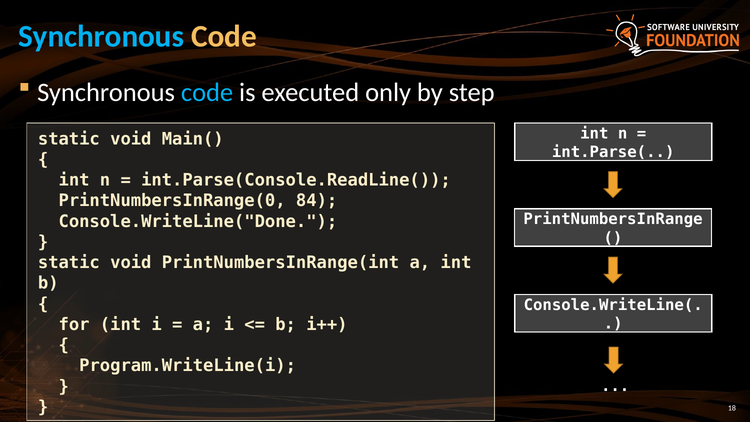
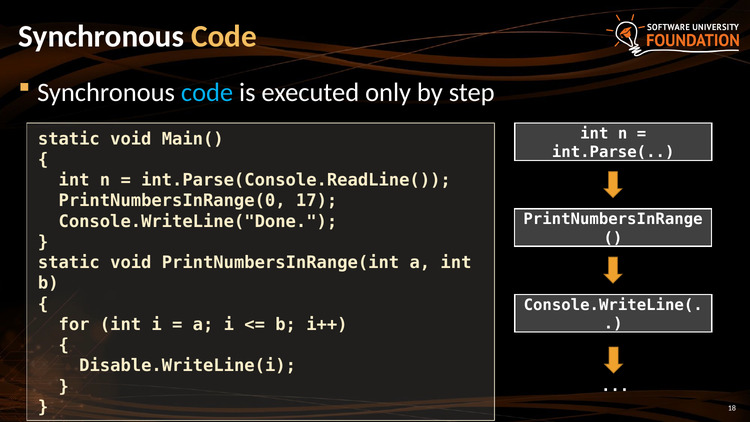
Synchronous at (101, 36) colour: light blue -> white
84: 84 -> 17
Program.WriteLine(i: Program.WriteLine(i -> Disable.WriteLine(i
